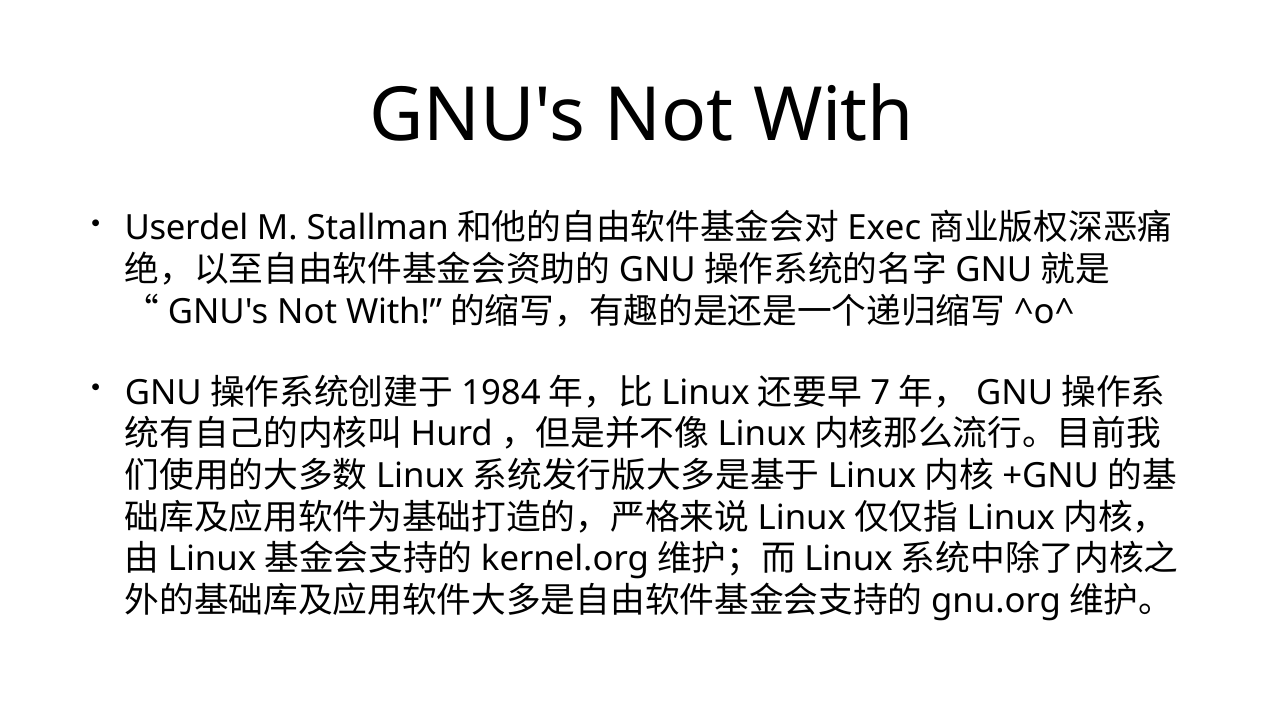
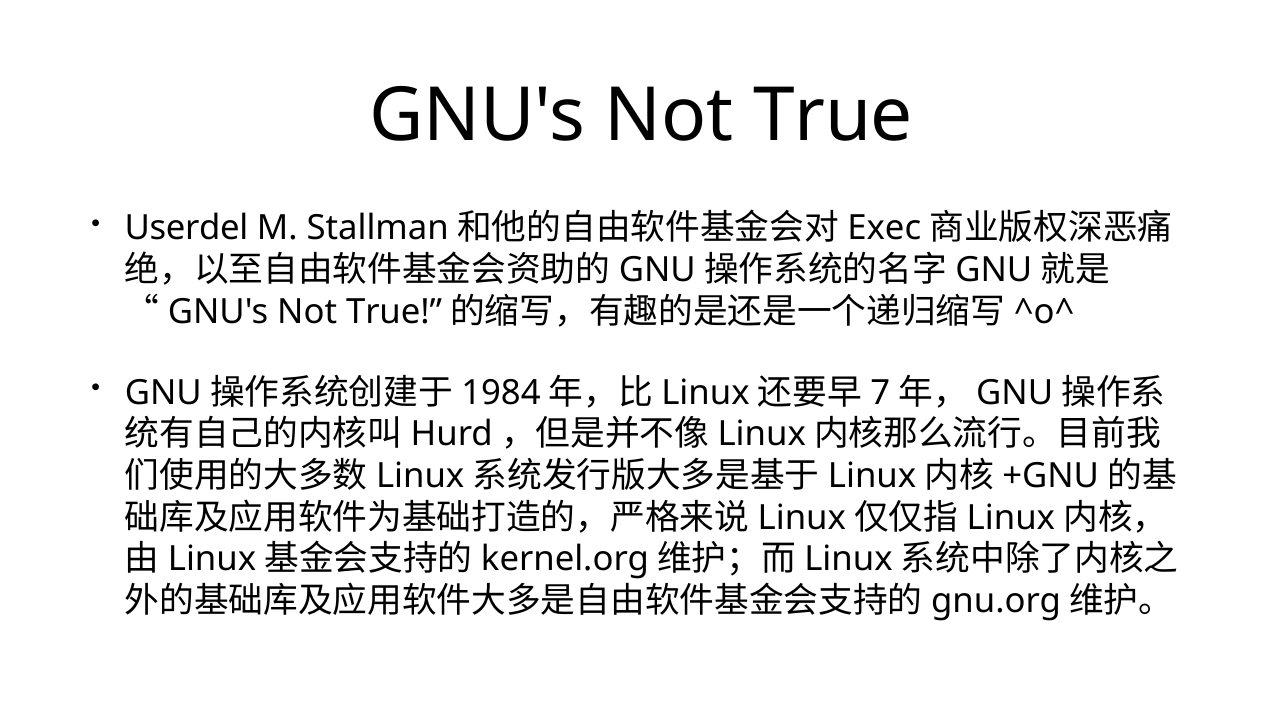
With at (833, 115): With -> True
With at (394, 312): With -> True
